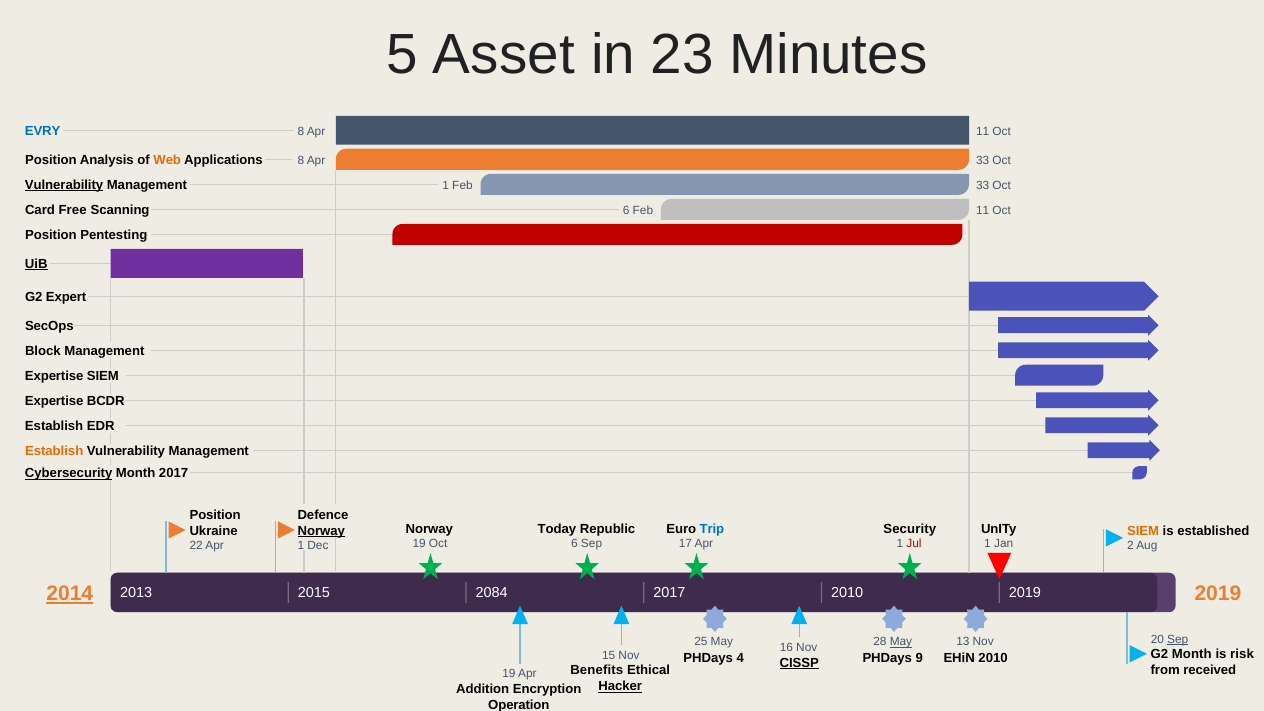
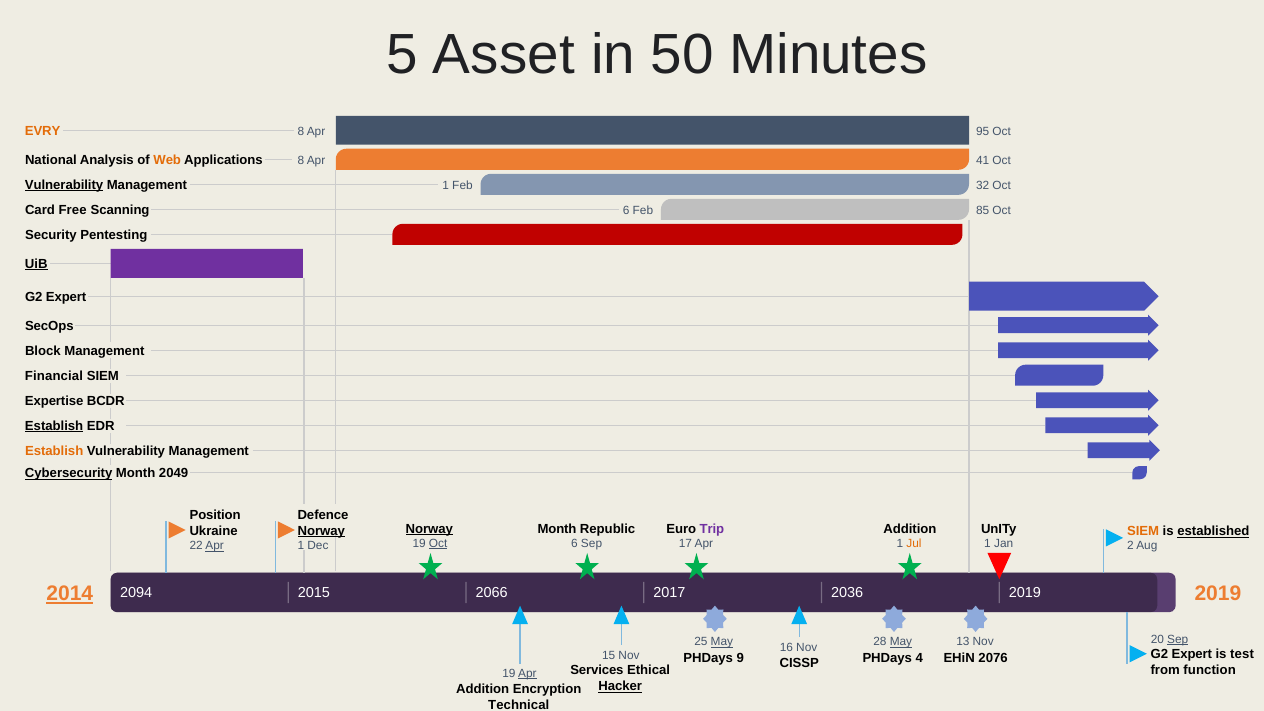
23: 23 -> 50
EVRY colour: blue -> orange
Apr 11: 11 -> 95
Position at (51, 160): Position -> National
Apr 33: 33 -> 41
Feb 33: 33 -> 32
Feb 11: 11 -> 85
Position at (51, 235): Position -> Security
Expertise at (54, 376): Expertise -> Financial
Establish at (54, 426) underline: none -> present
Month 2017: 2017 -> 2049
Norway at (429, 529) underline: none -> present
Today at (557, 529): Today -> Month
Trip colour: blue -> purple
Security at (910, 529): Security -> Addition
established underline: none -> present
Oct at (438, 543) underline: none -> present
Jul colour: red -> orange
Apr at (215, 546) underline: none -> present
2013: 2013 -> 2094
2084: 2084 -> 2066
2017 2010: 2010 -> 2036
May at (722, 642) underline: none -> present
Month at (1192, 655): Month -> Expert
risk: risk -> test
4: 4 -> 9
9: 9 -> 4
EHiN 2010: 2010 -> 2076
CISSP underline: present -> none
Benefits: Benefits -> Services
received: received -> function
Apr at (527, 674) underline: none -> present
Operation: Operation -> Technical
